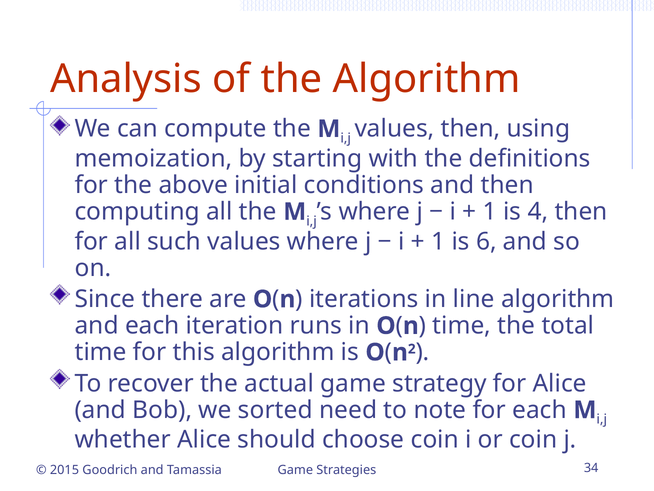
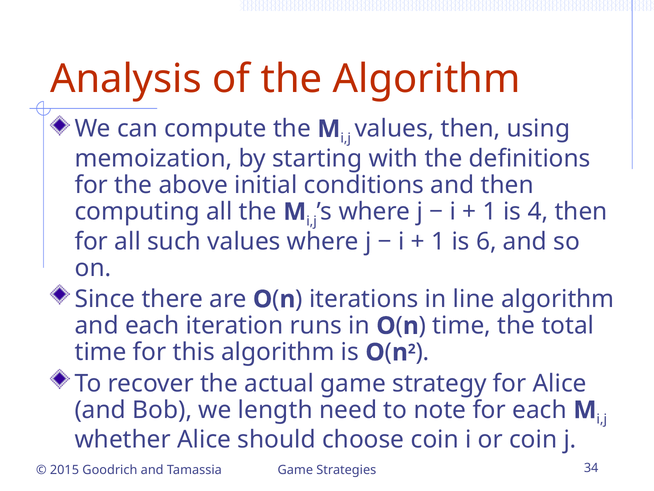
sorted: sorted -> length
